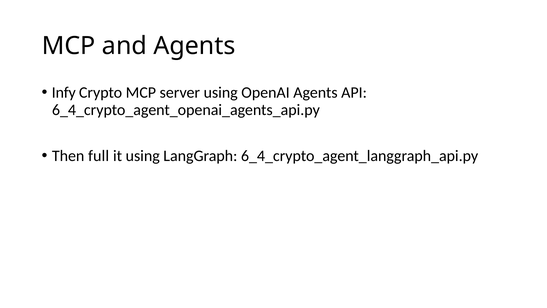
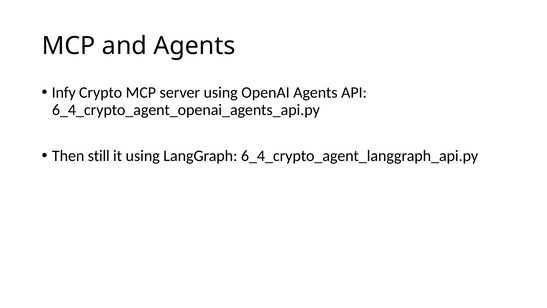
full: full -> still
